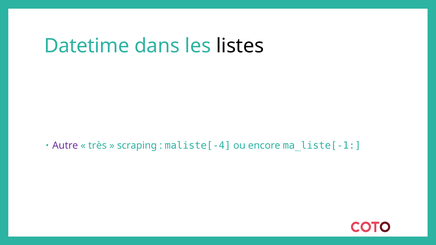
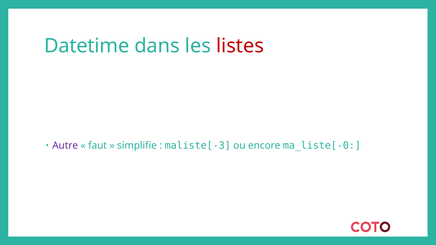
listes colour: black -> red
très: très -> faut
scraping: scraping -> simplifie
maliste[-4: maliste[-4 -> maliste[-3
ma_liste[-1: ma_liste[-1 -> ma_liste[-0
